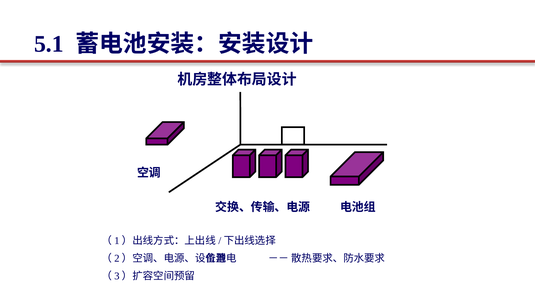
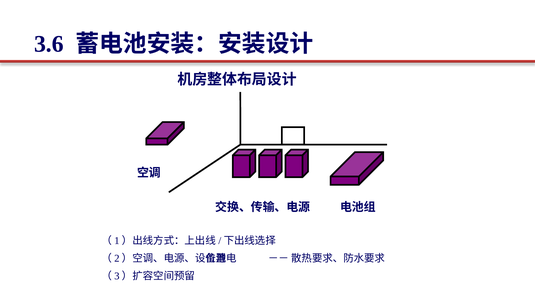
5.1: 5.1 -> 3.6
